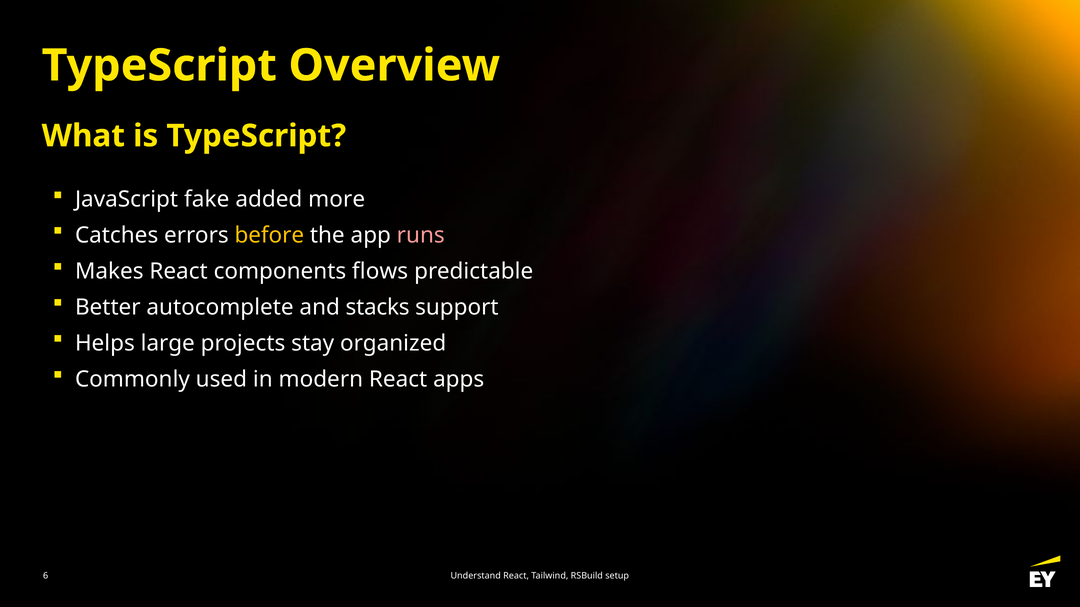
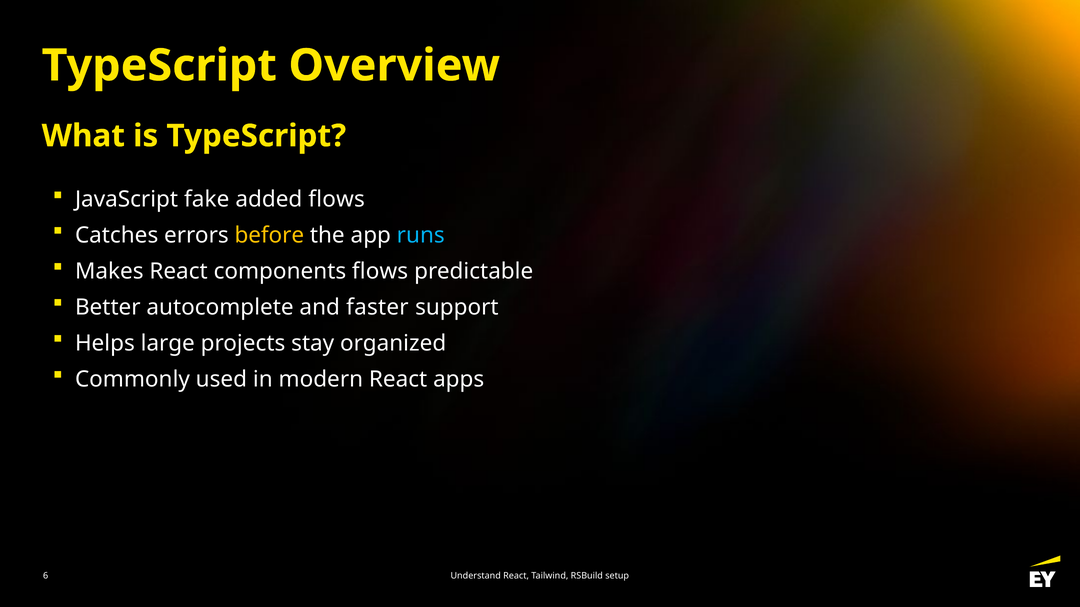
added more: more -> flows
runs colour: pink -> light blue
stacks: stacks -> faster
